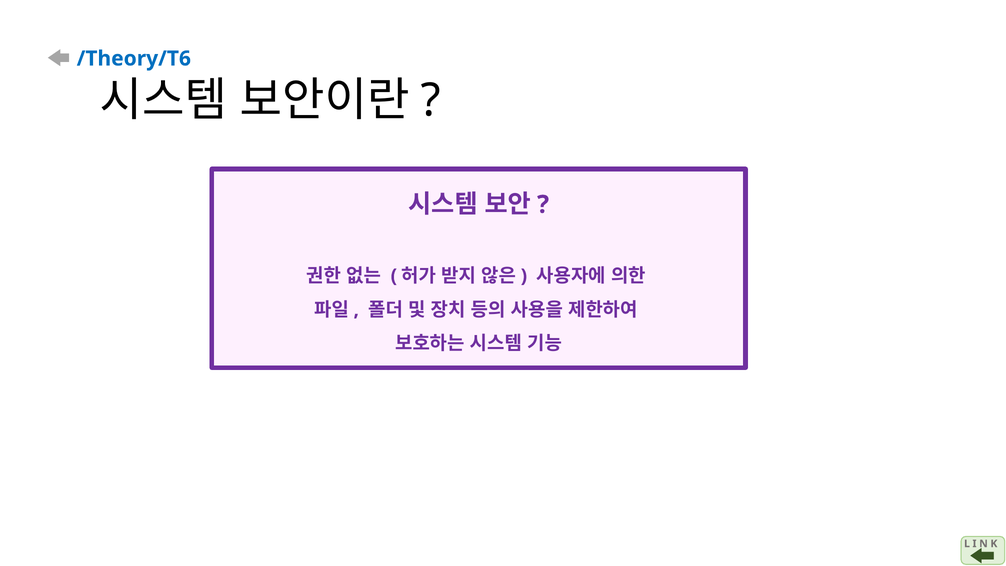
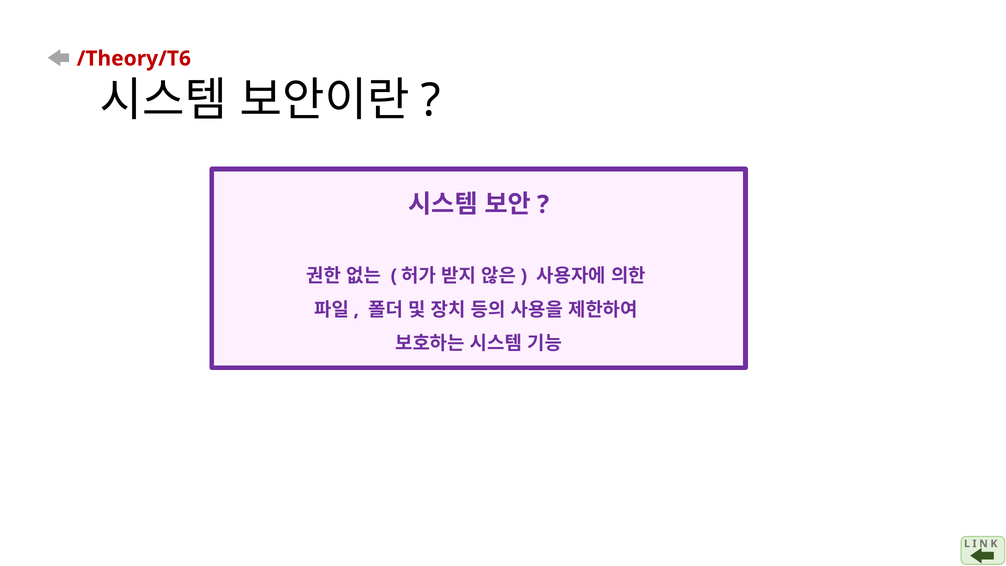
/Theory/T6 colour: blue -> red
